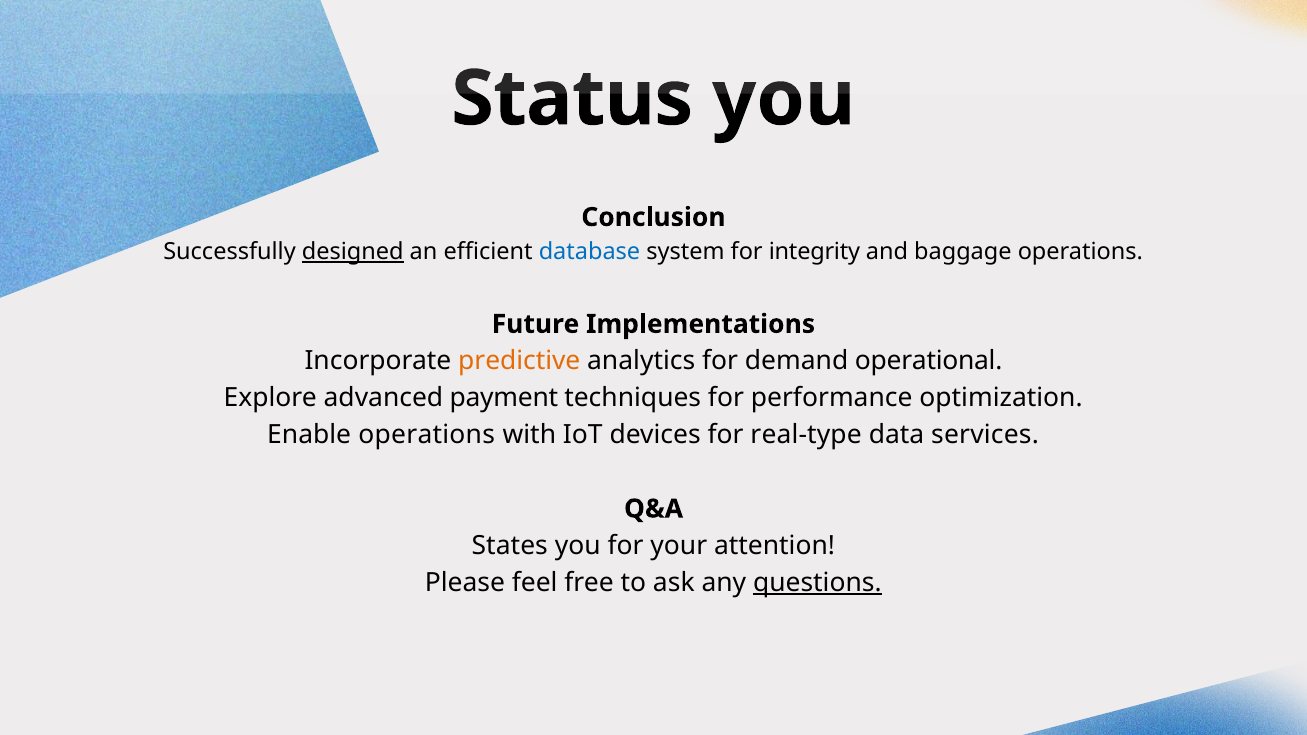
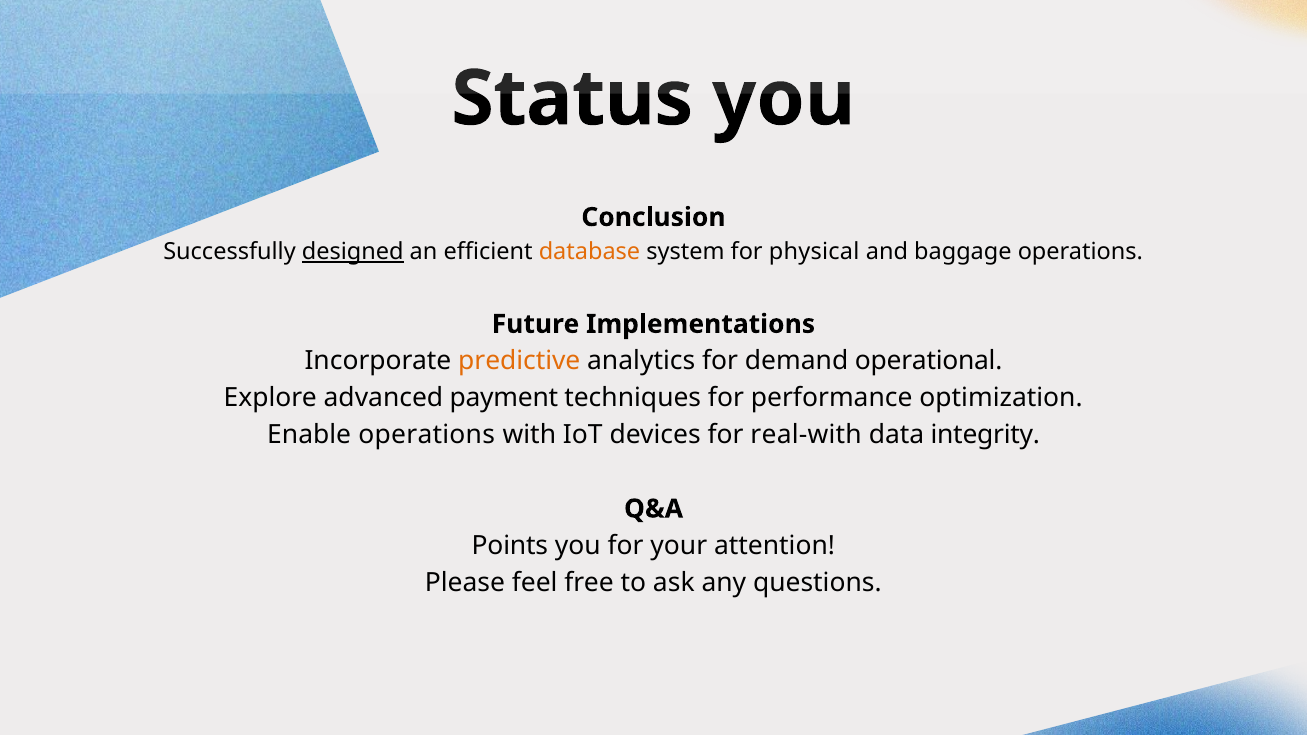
database colour: blue -> orange
integrity: integrity -> physical
real-type: real-type -> real-with
services: services -> integrity
States: States -> Points
questions underline: present -> none
